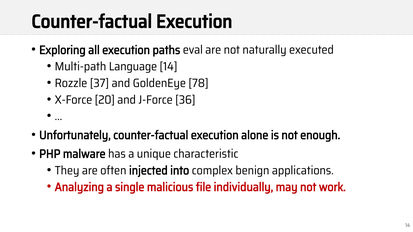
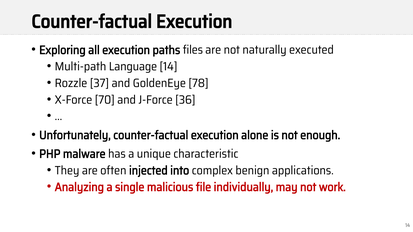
eval: eval -> files
20: 20 -> 70
